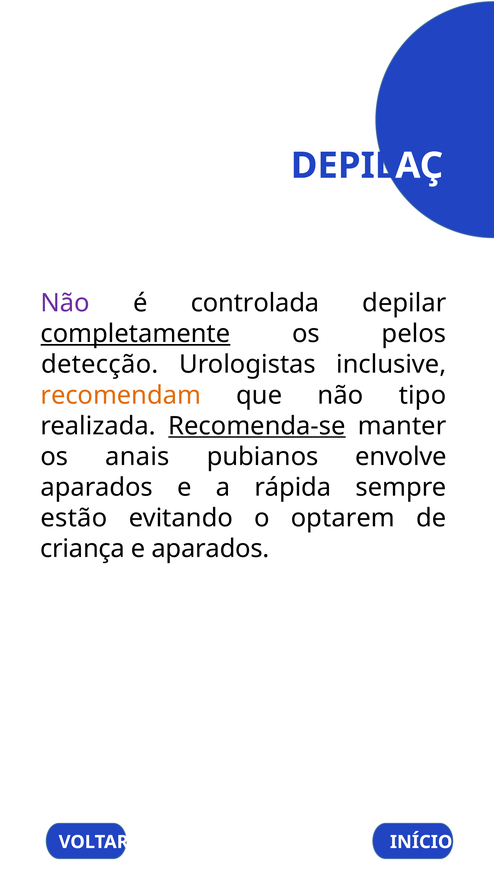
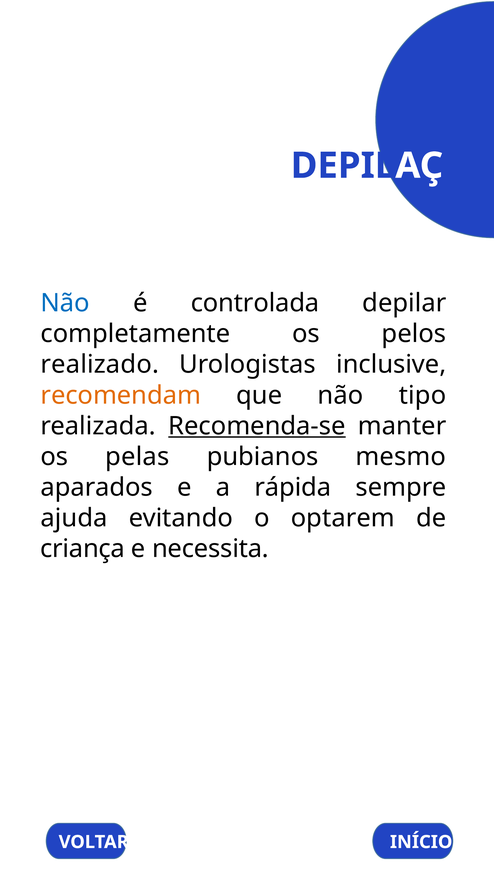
Não at (65, 304) colour: purple -> blue
completamente underline: present -> none
detecção: detecção -> realizado
anais: anais -> pelas
envolve: envolve -> mesmo
estão: estão -> ajuda
e aparados: aparados -> necessita
